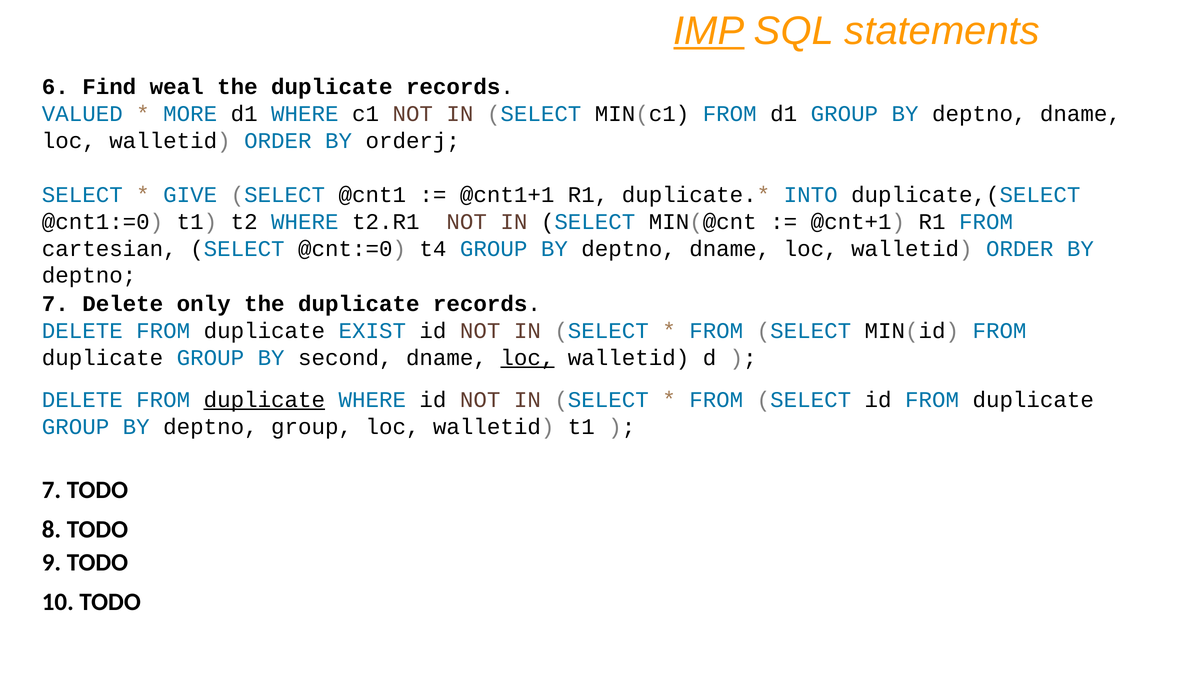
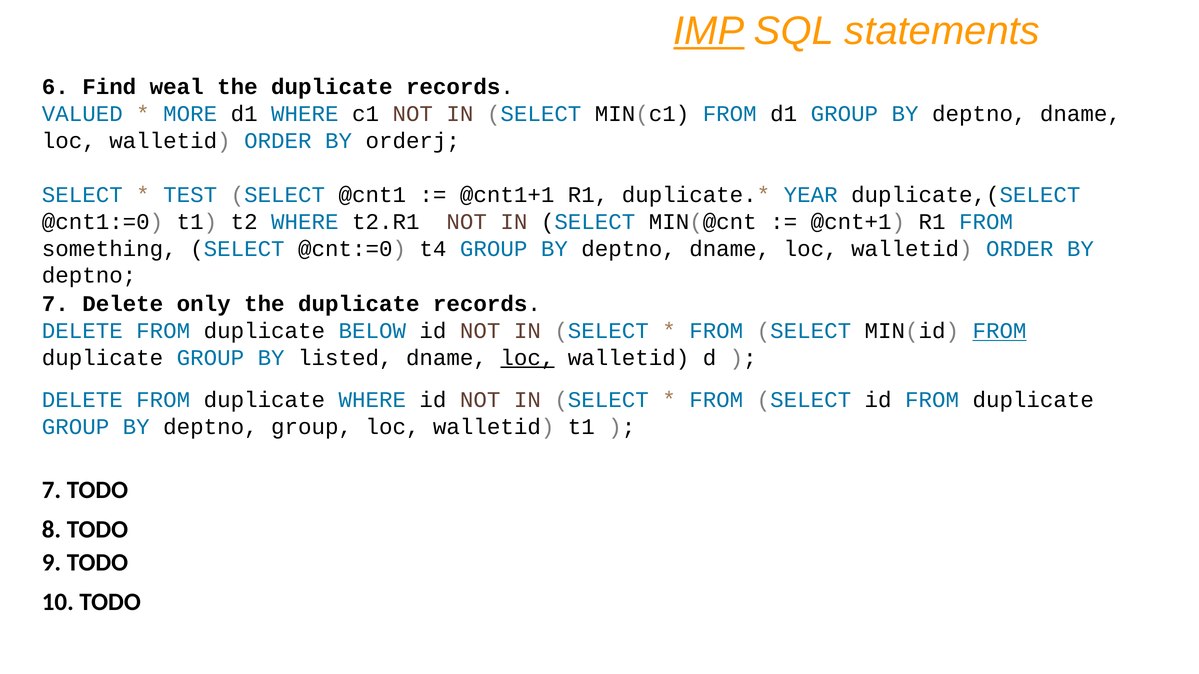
GIVE: GIVE -> TEST
INTO: INTO -> YEAR
cartesian: cartesian -> something
EXIST: EXIST -> BELOW
FROM at (1000, 331) underline: none -> present
second: second -> listed
duplicate at (264, 400) underline: present -> none
